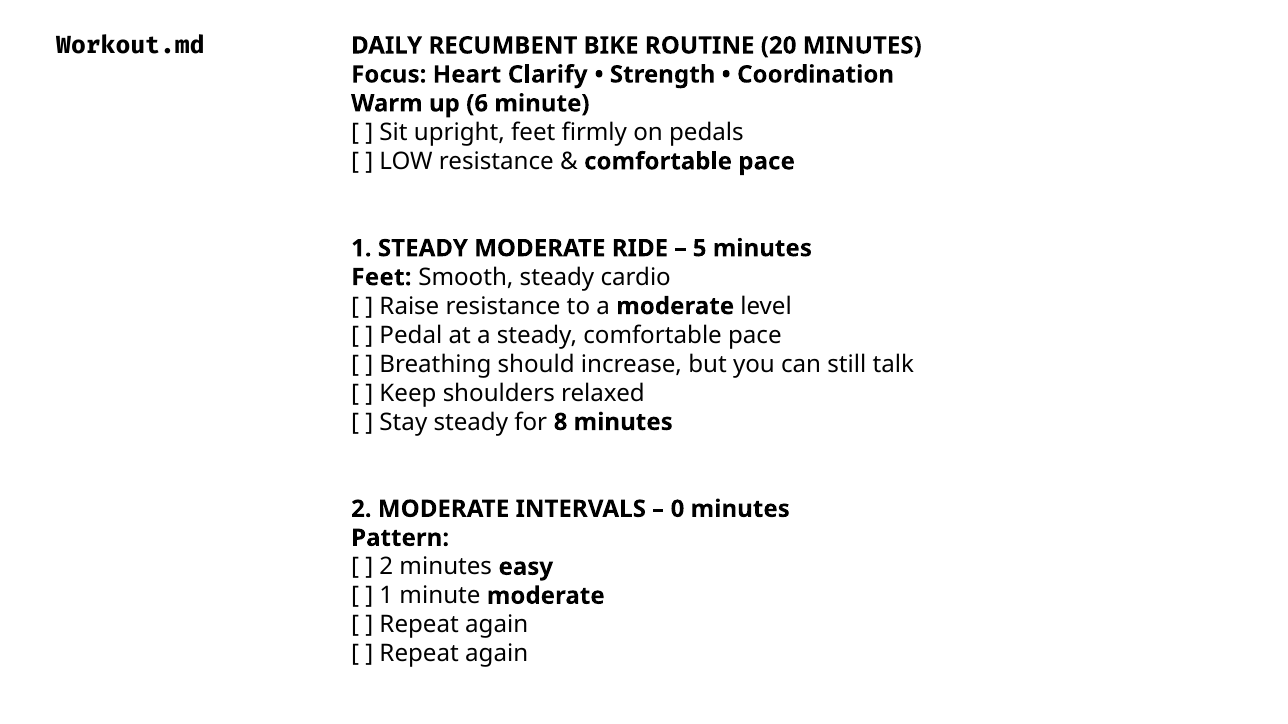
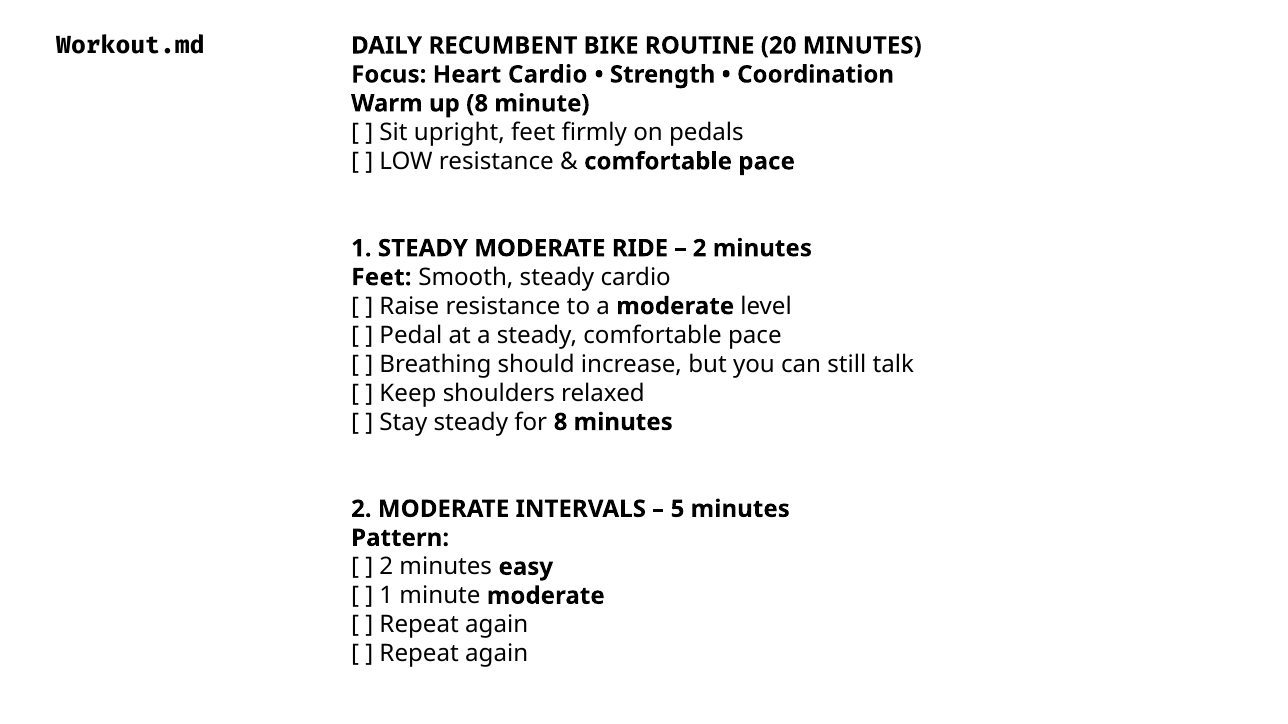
Heart Clarify: Clarify -> Cardio
up 6: 6 -> 8
5 at (700, 248): 5 -> 2
0: 0 -> 5
